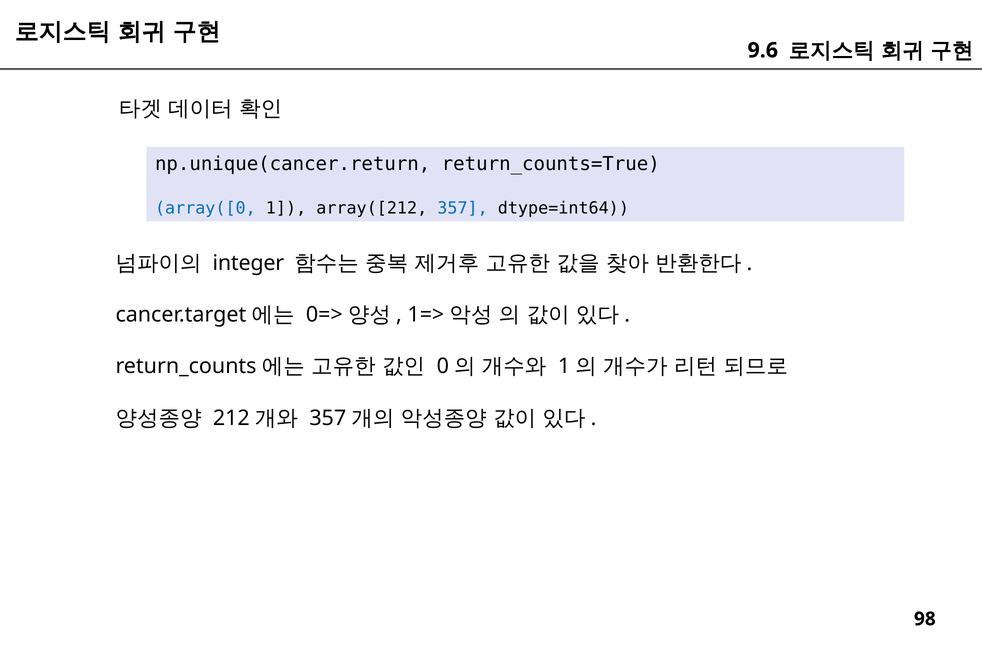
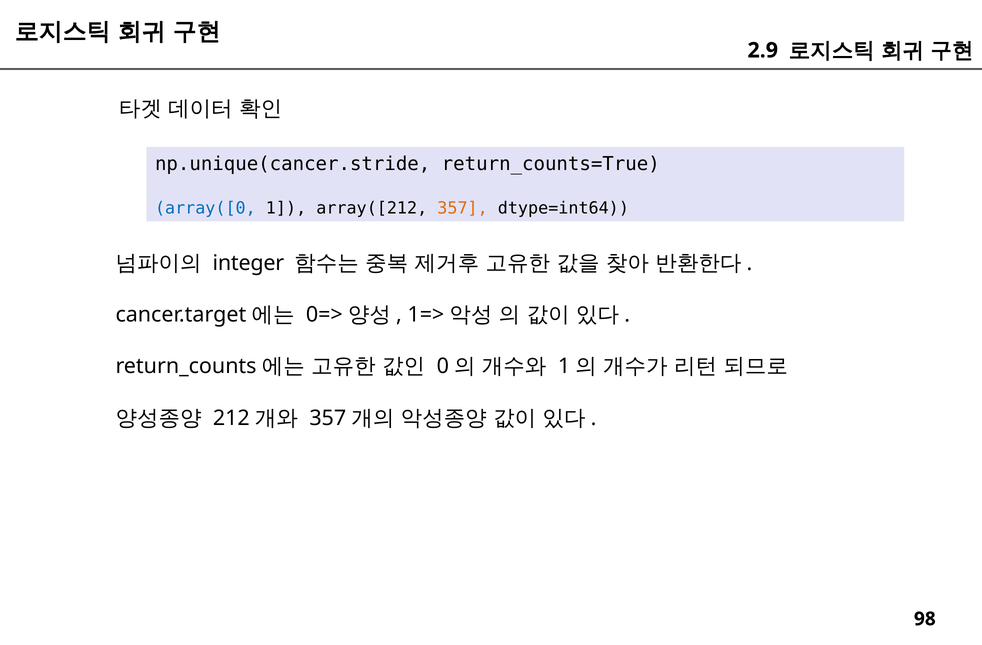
9.6: 9.6 -> 2.9
np.unique(cancer.return: np.unique(cancer.return -> np.unique(cancer.stride
357 colour: blue -> orange
